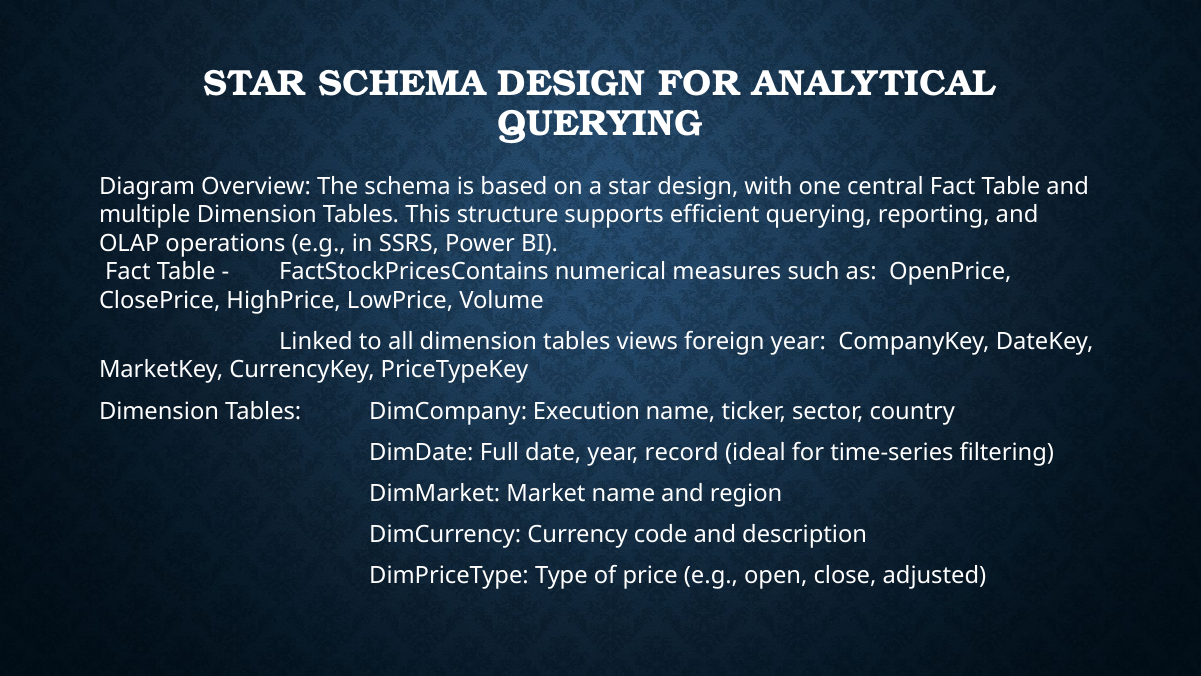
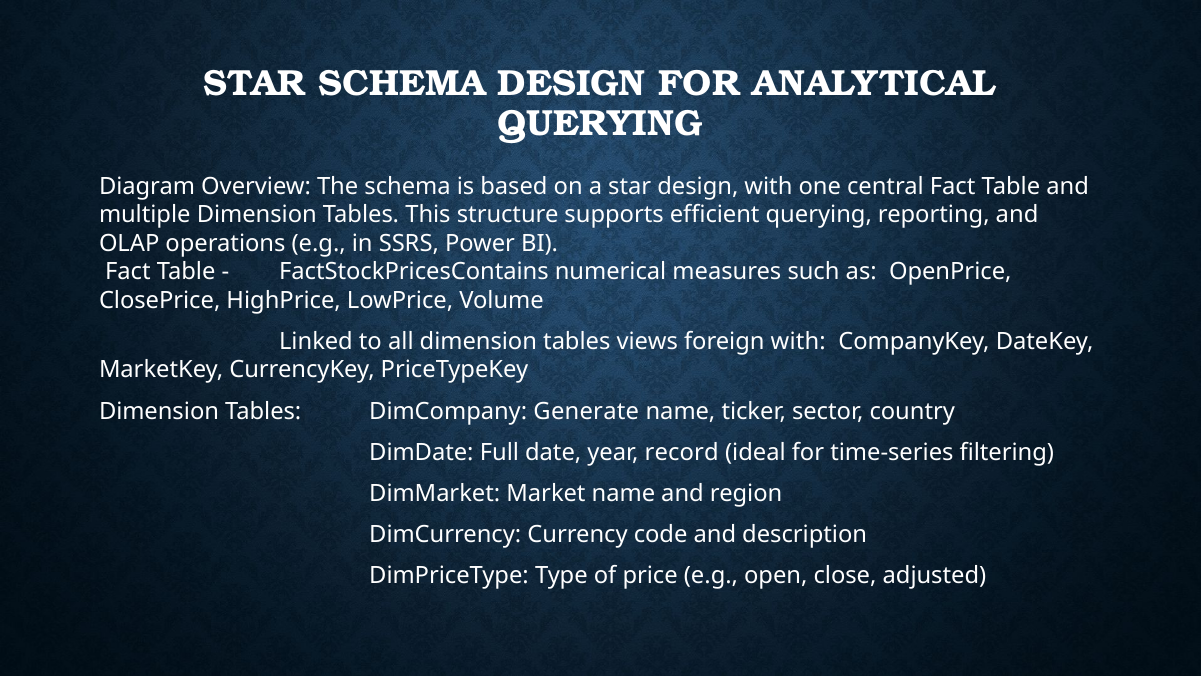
foreign year: year -> with
Execution: Execution -> Generate
